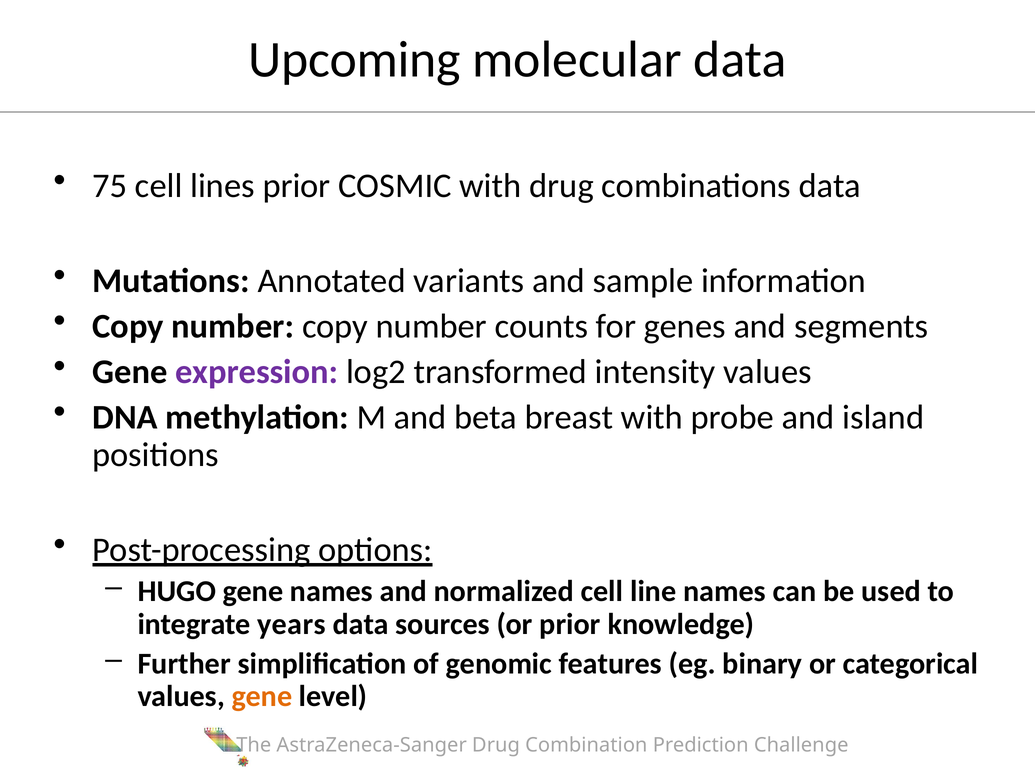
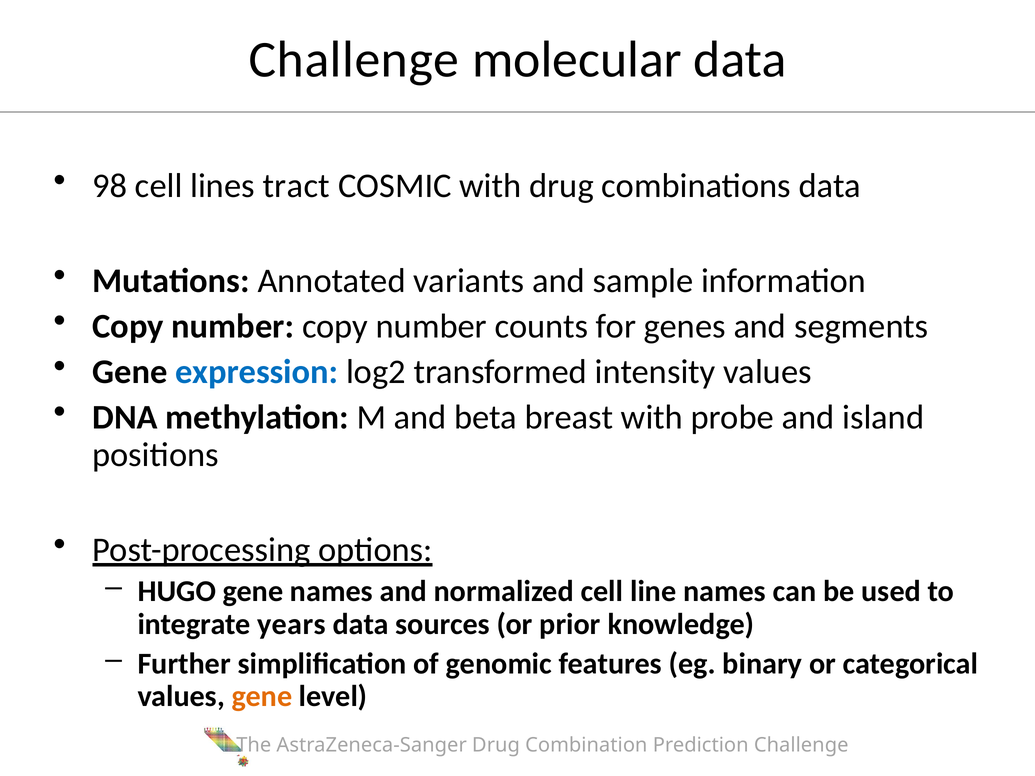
Upcoming at (354, 59): Upcoming -> Challenge
75: 75 -> 98
lines prior: prior -> tract
expression colour: purple -> blue
